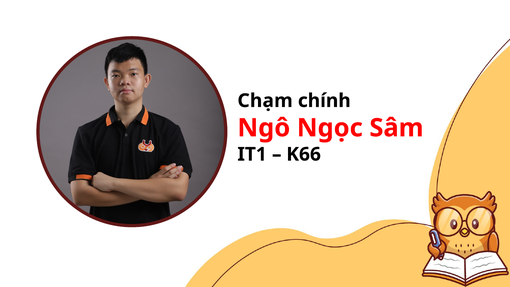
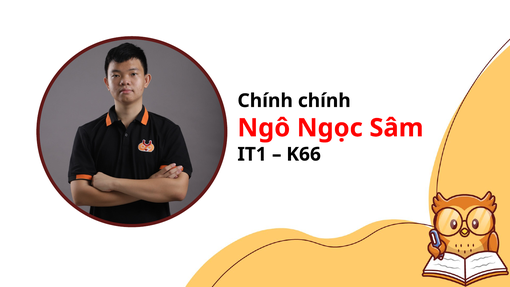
Chạm at (265, 101): Chạm -> Chính
